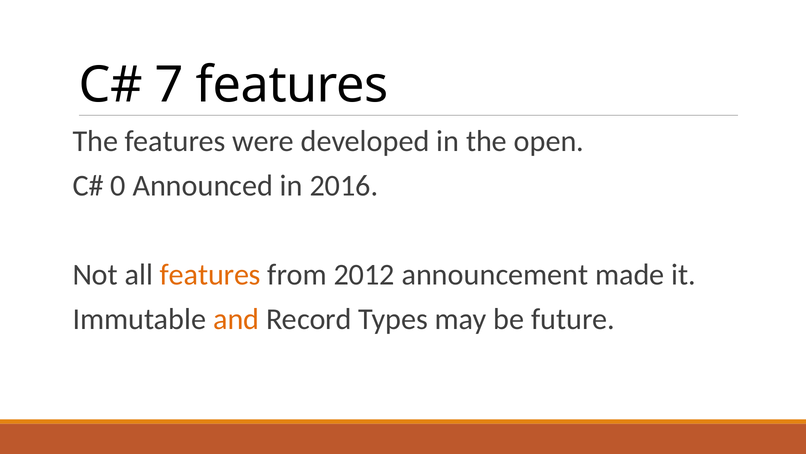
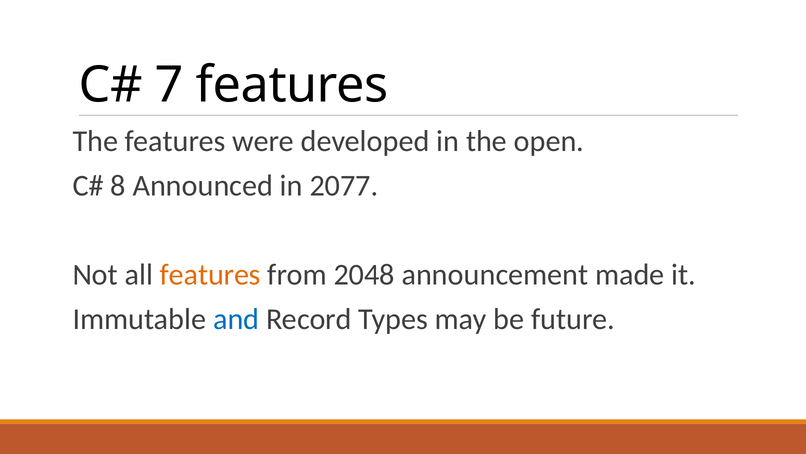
0: 0 -> 8
2016: 2016 -> 2077
2012: 2012 -> 2048
and colour: orange -> blue
